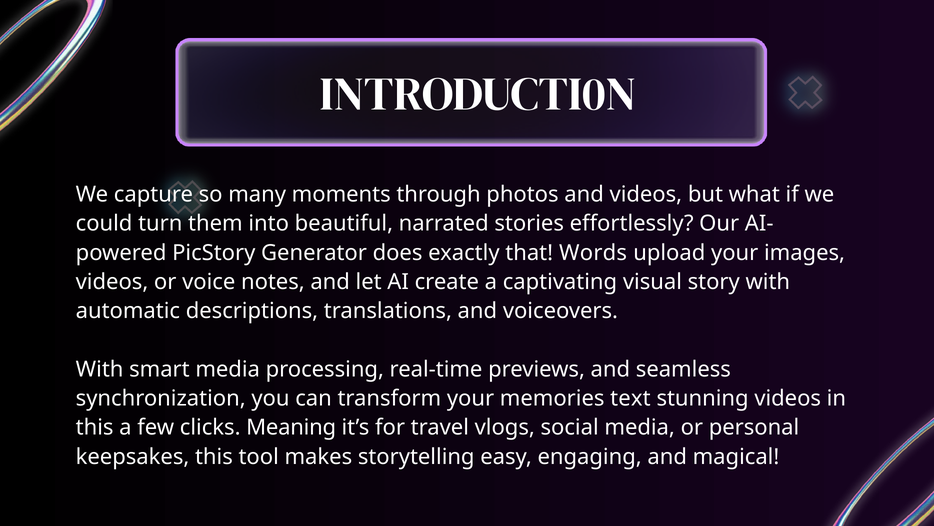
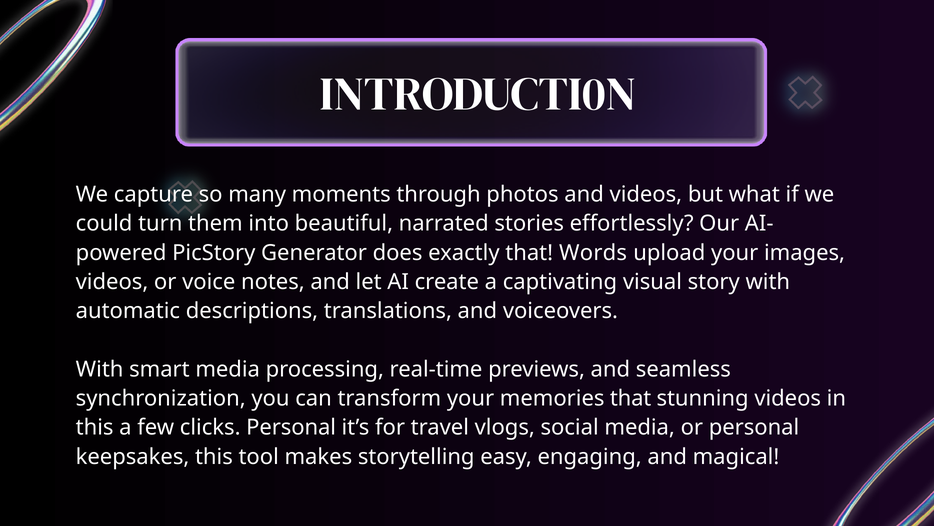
memories text: text -> that
clicks Meaning: Meaning -> Personal
